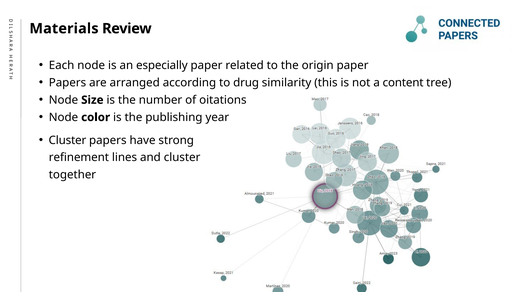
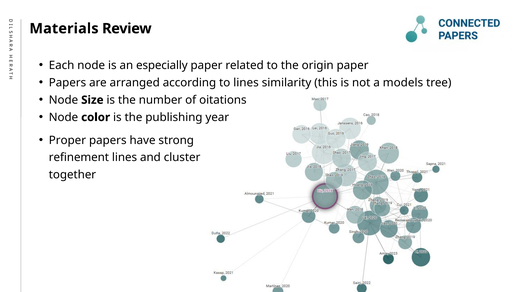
to drug: drug -> lines
content: content -> models
Cluster at (67, 140): Cluster -> Proper
